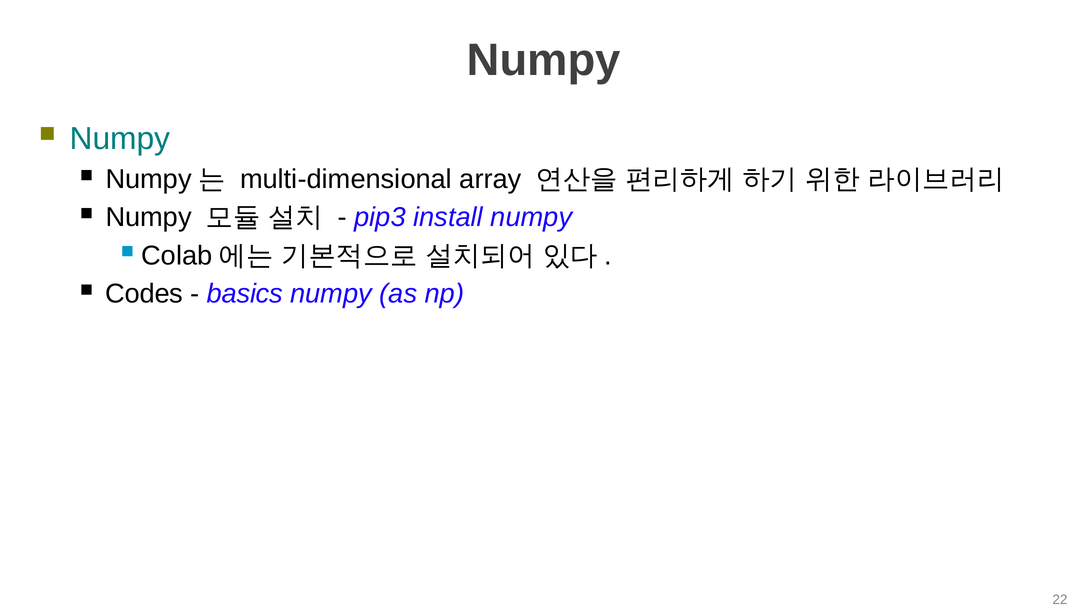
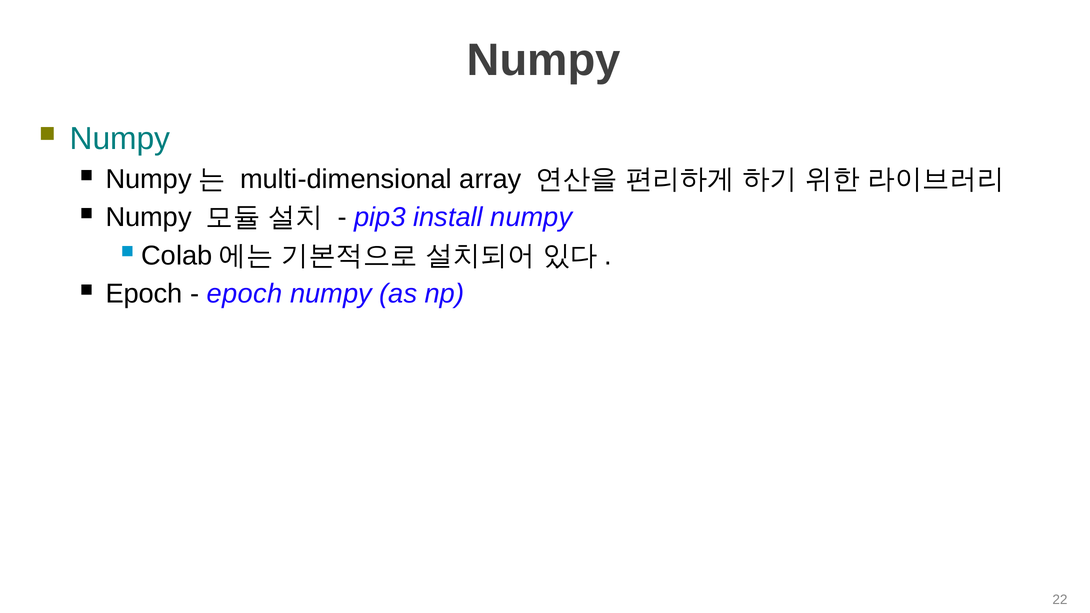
Codes at (144, 294): Codes -> Epoch
basics at (245, 294): basics -> epoch
